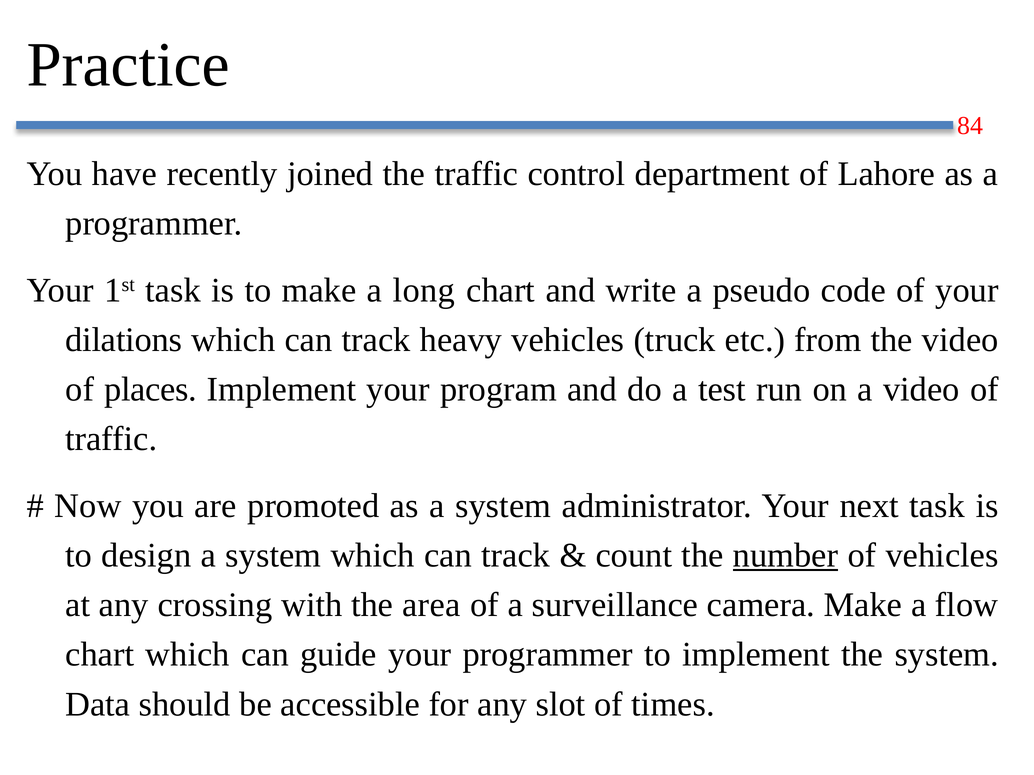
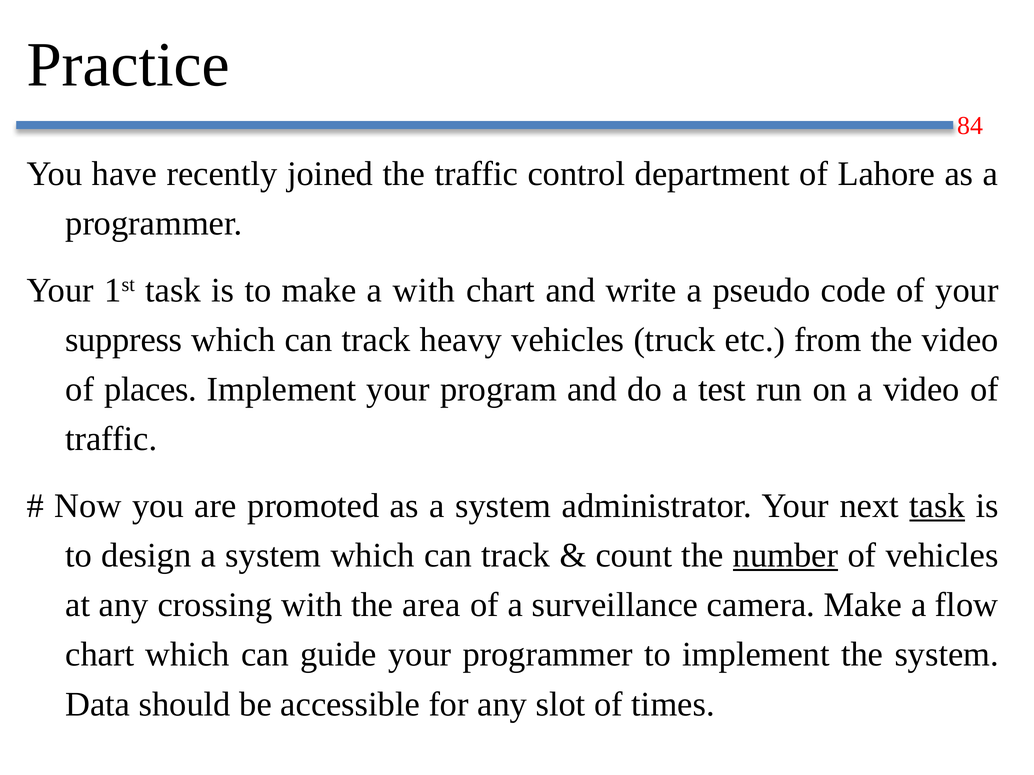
a long: long -> with
dilations: dilations -> suppress
task at (937, 506) underline: none -> present
